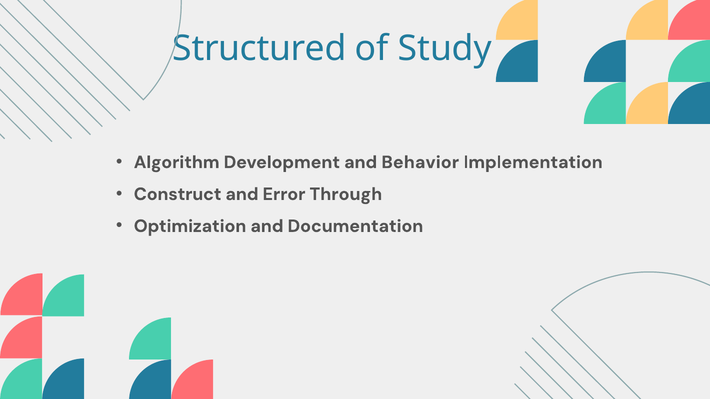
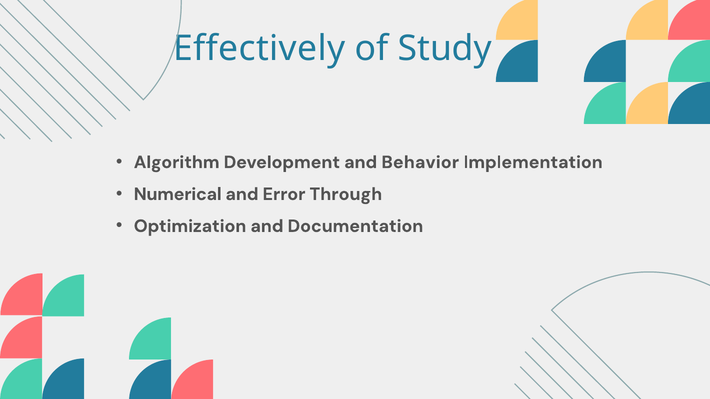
Structured: Structured -> Effectively
Construct: Construct -> Numerical
